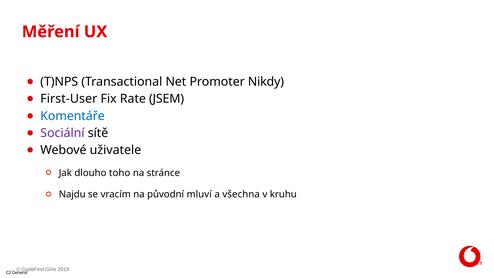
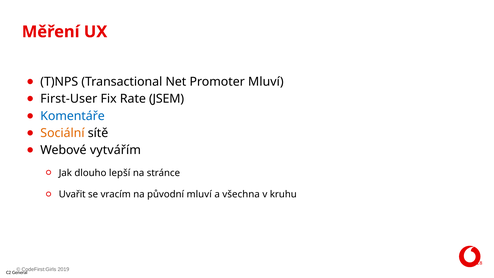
Promoter Nikdy: Nikdy -> Mluví
Sociální colour: purple -> orange
uživatele: uživatele -> vytvářím
toho: toho -> lepší
Najdu: Najdu -> Uvařit
